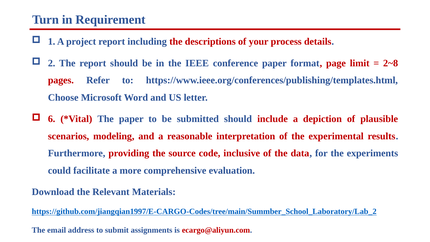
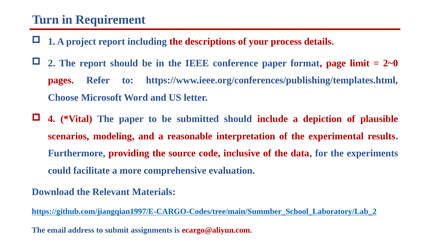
2~8: 2~8 -> 2~0
6: 6 -> 4
